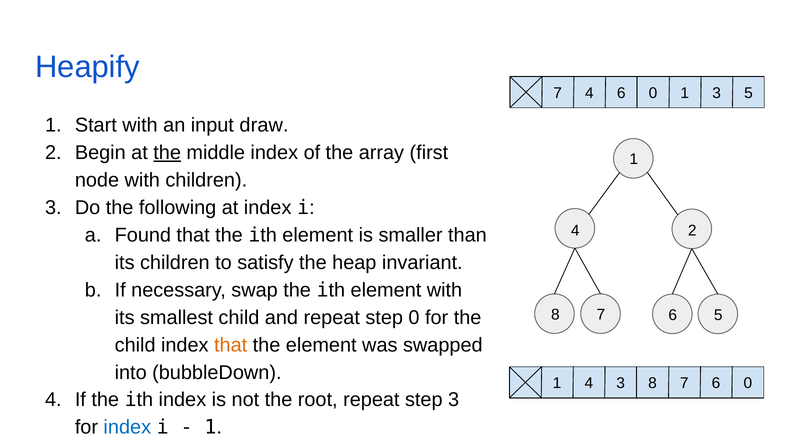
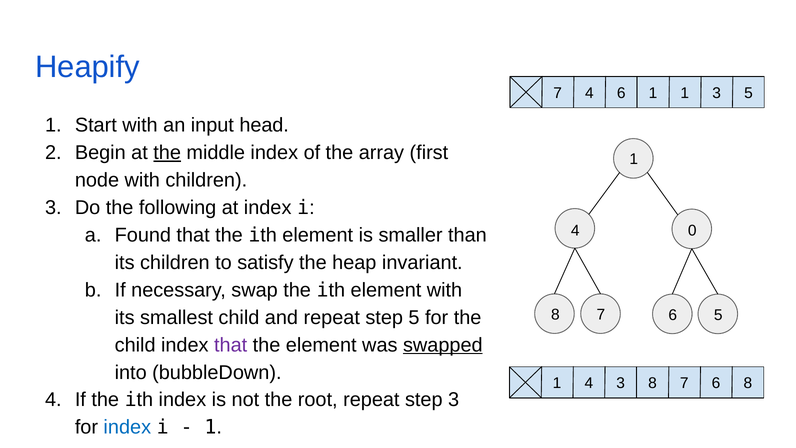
4 6 0: 0 -> 1
draw: draw -> head
4 2: 2 -> 0
step 0: 0 -> 5
that at (231, 345) colour: orange -> purple
swapped underline: none -> present
7 6 0: 0 -> 8
